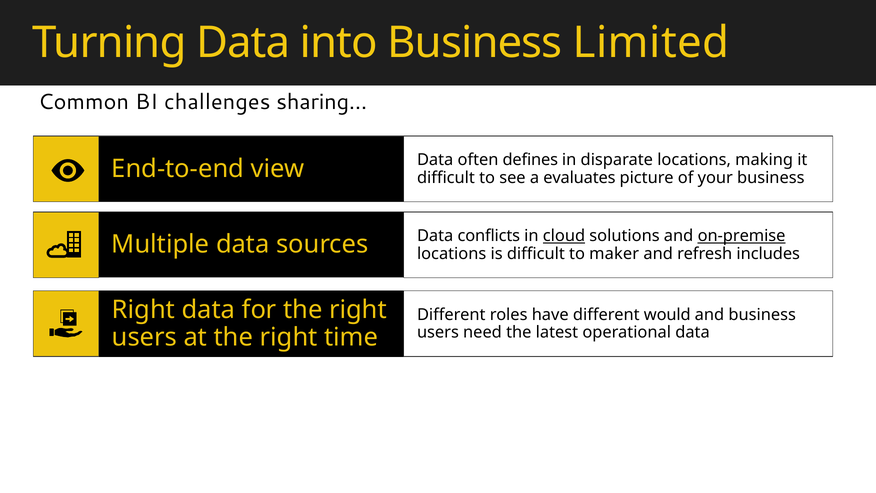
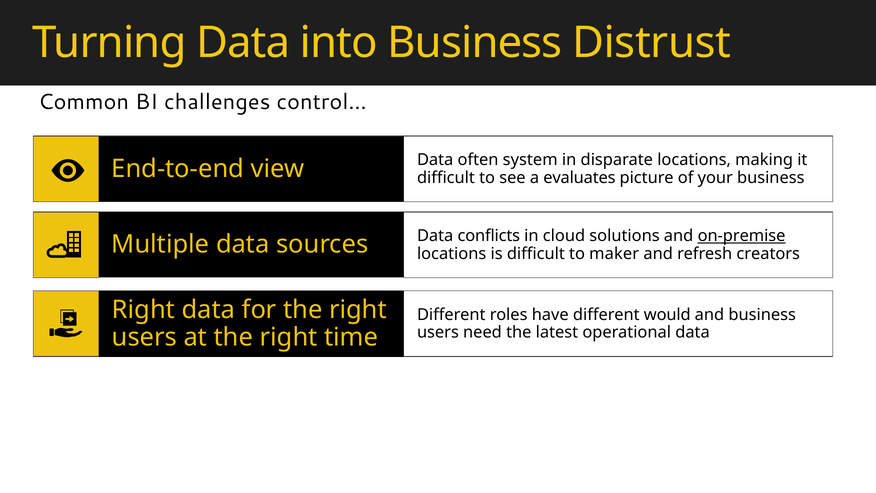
Limited: Limited -> Distrust
sharing…: sharing… -> control…
defines: defines -> system
cloud underline: present -> none
includes: includes -> creators
